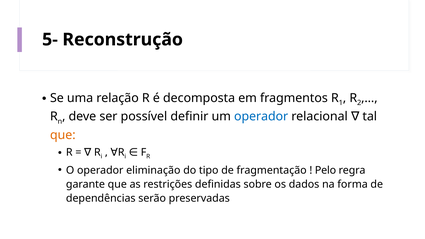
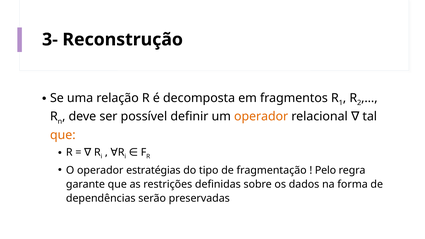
5-: 5- -> 3-
operador at (261, 117) colour: blue -> orange
eliminação: eliminação -> estratégias
